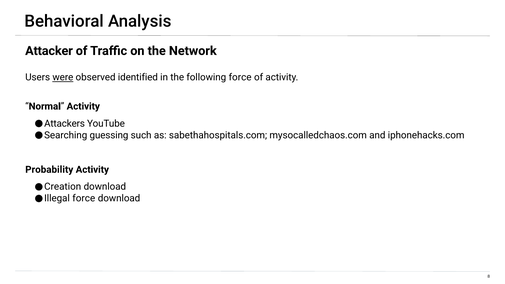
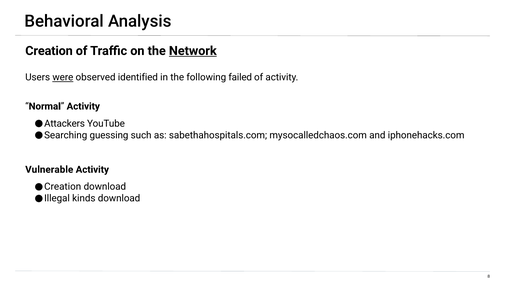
Attacker at (49, 51): Attacker -> Creation
Network underline: none -> present
following force: force -> failed
Probability: Probability -> Vulnerable
Illegal force: force -> kinds
